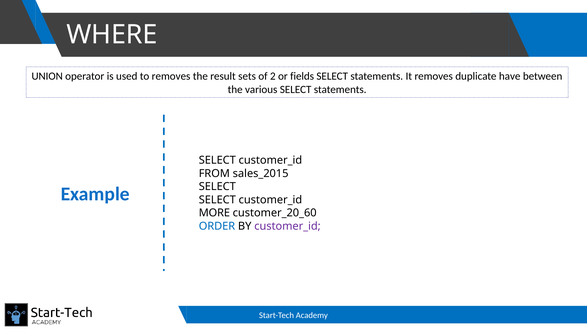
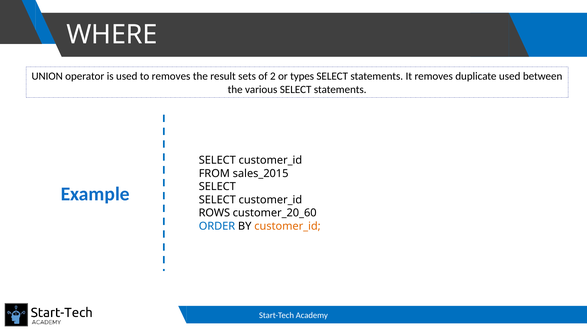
fields: fields -> types
duplicate have: have -> used
MORE: MORE -> ROWS
customer_id at (287, 226) colour: purple -> orange
